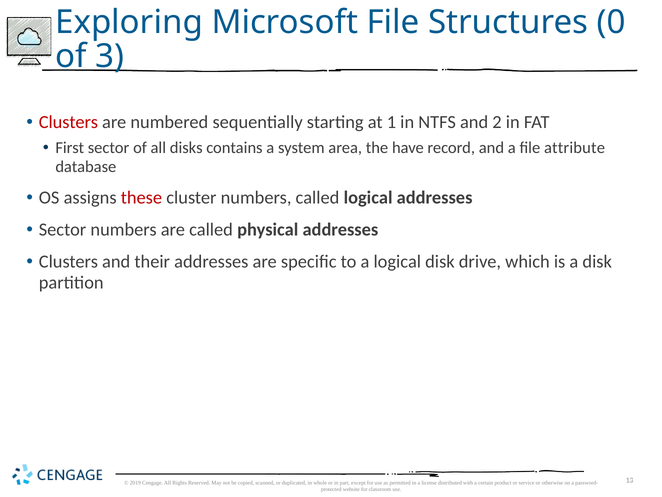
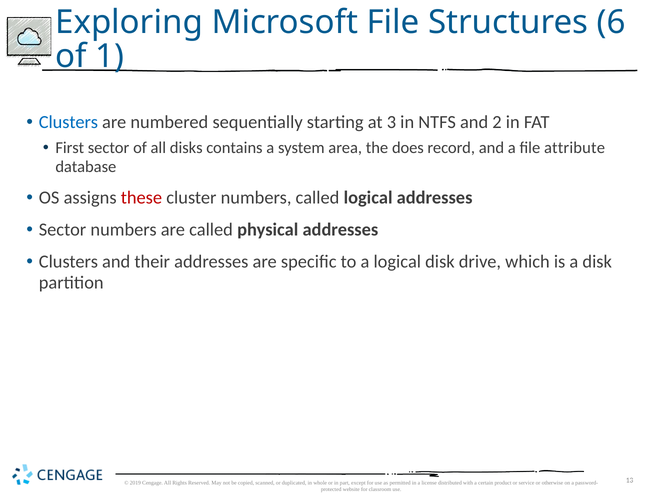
0: 0 -> 6
3: 3 -> 1
Clusters at (68, 122) colour: red -> blue
1: 1 -> 3
have: have -> does
